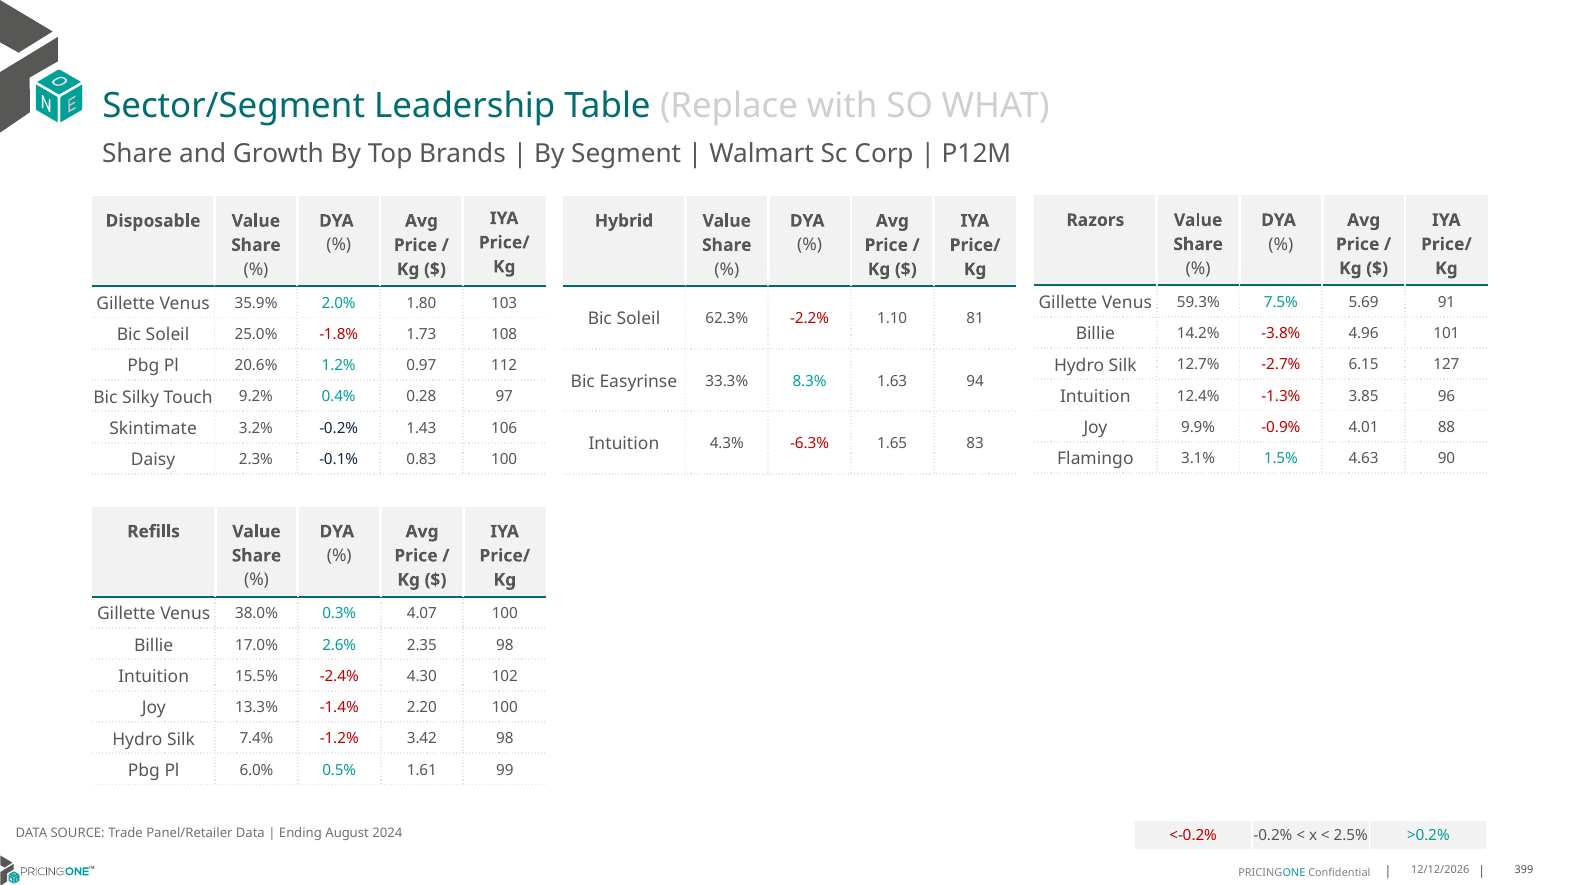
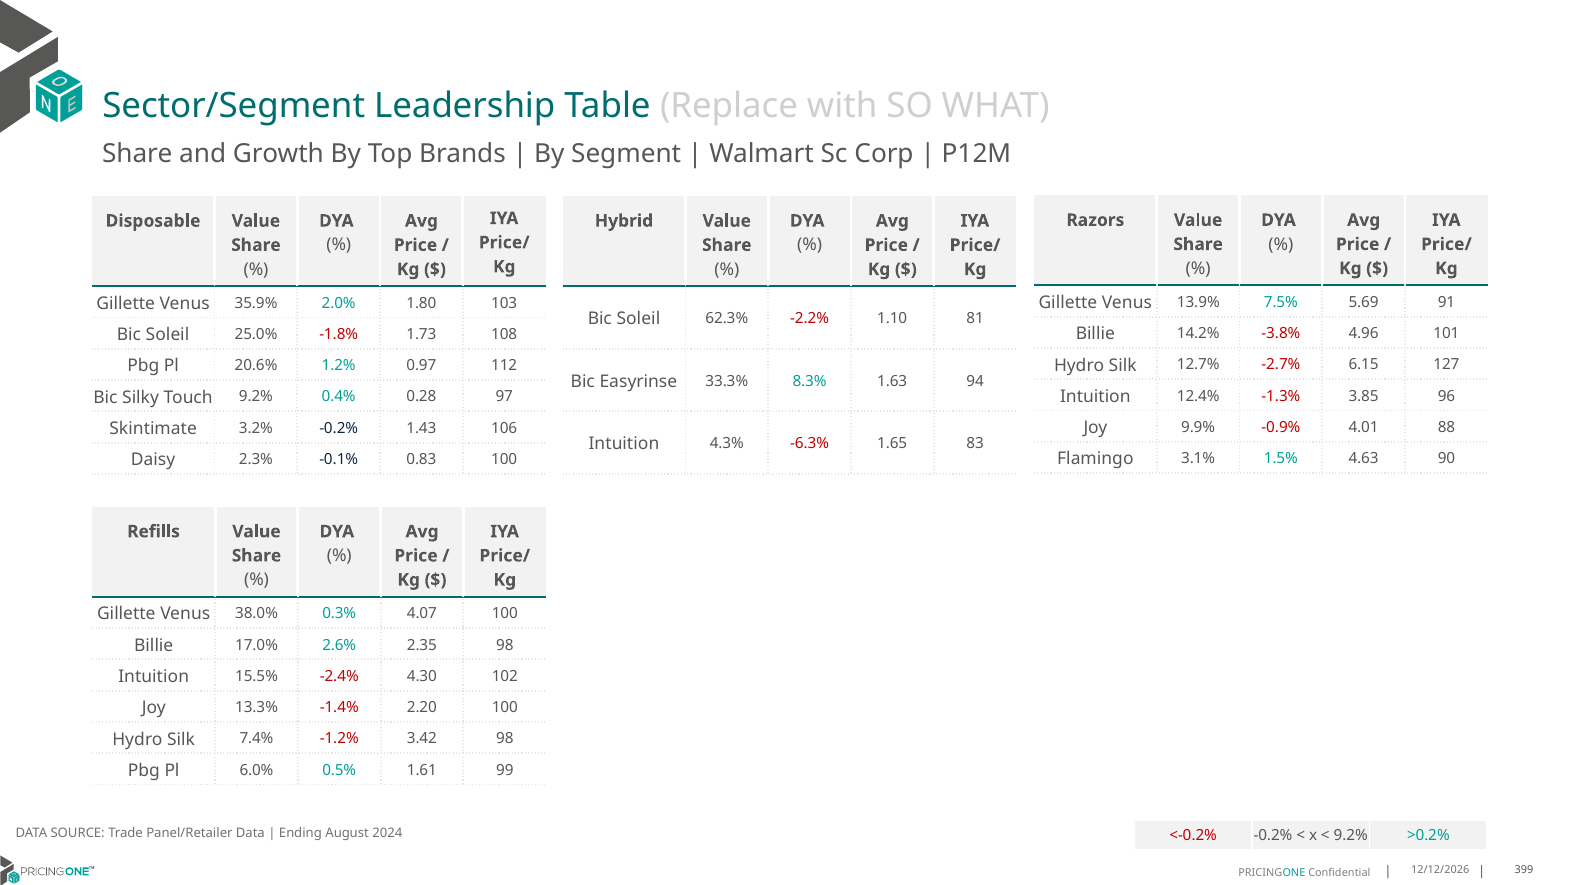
59.3%: 59.3% -> 13.9%
2.5% at (1351, 834): 2.5% -> 9.2%
